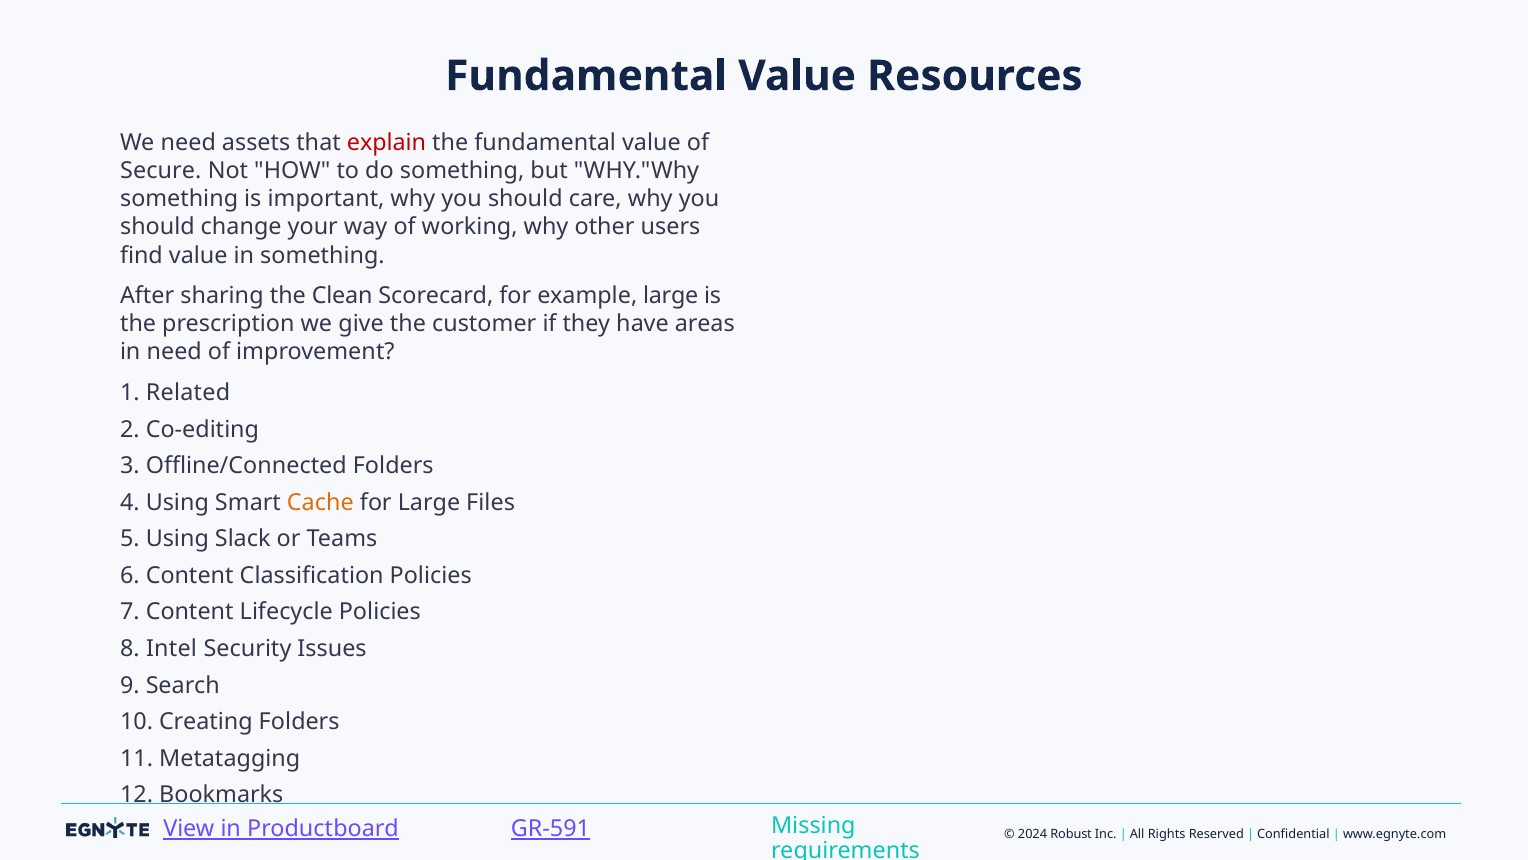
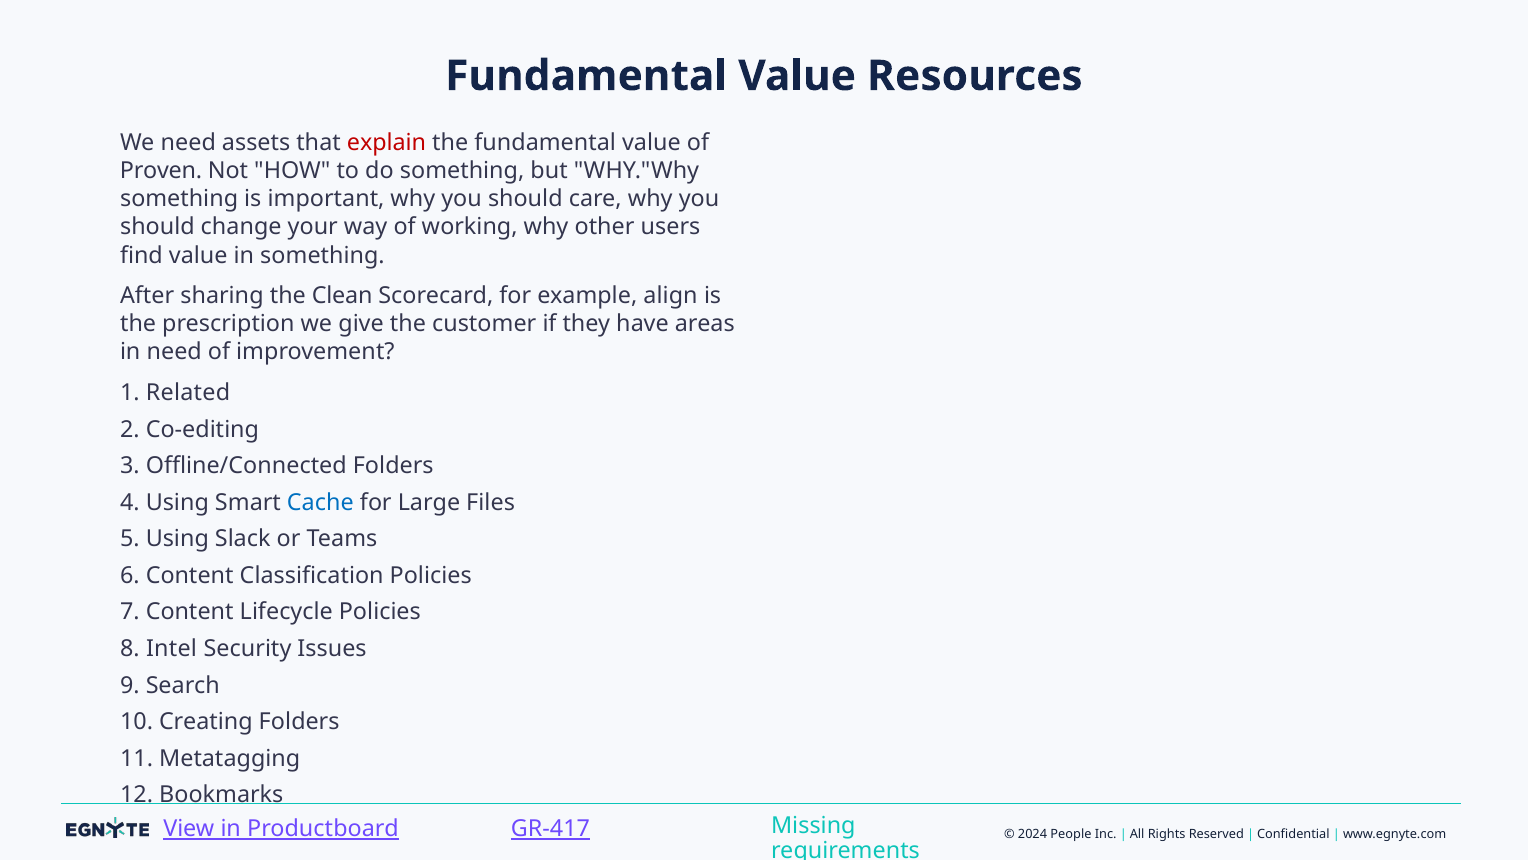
Secure: Secure -> Proven
example large: large -> align
Cache colour: orange -> blue
GR-591: GR-591 -> GR-417
Robust: Robust -> People
